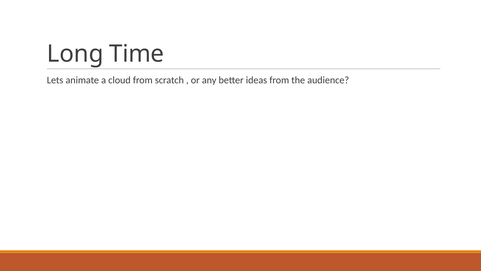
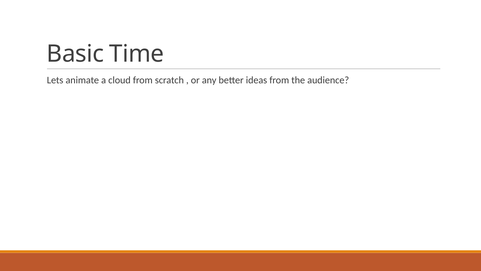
Long: Long -> Basic
